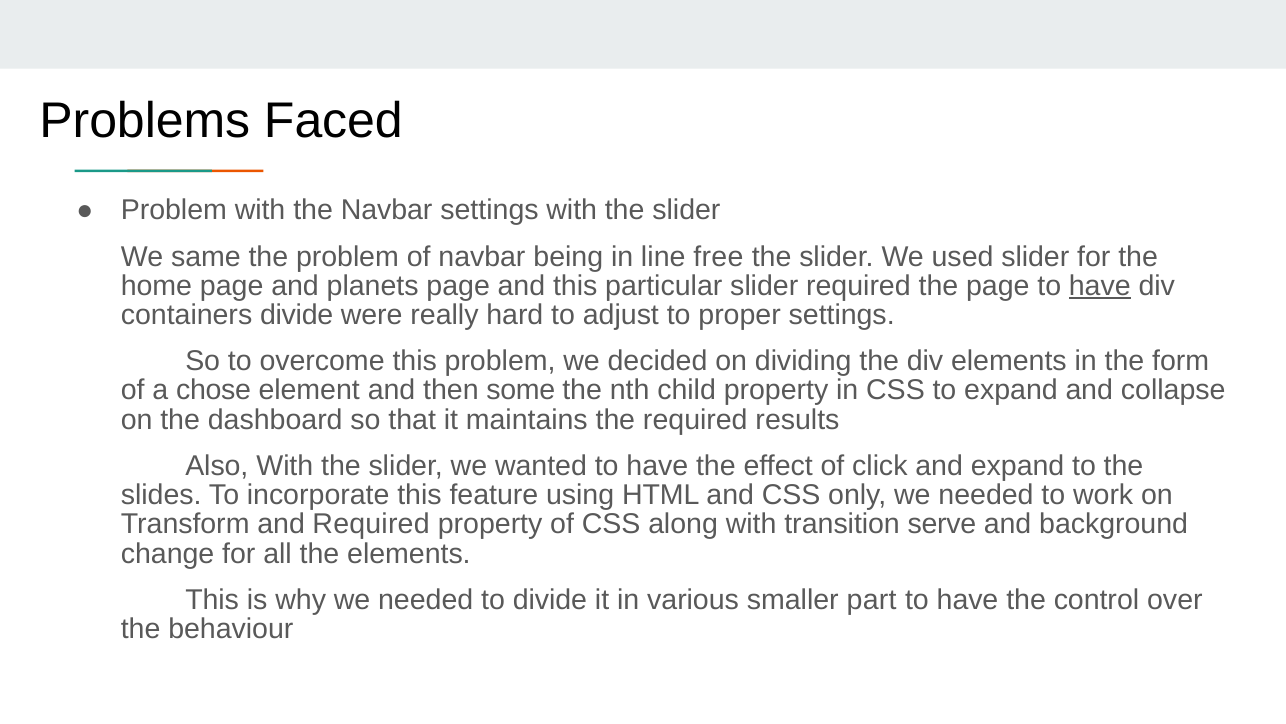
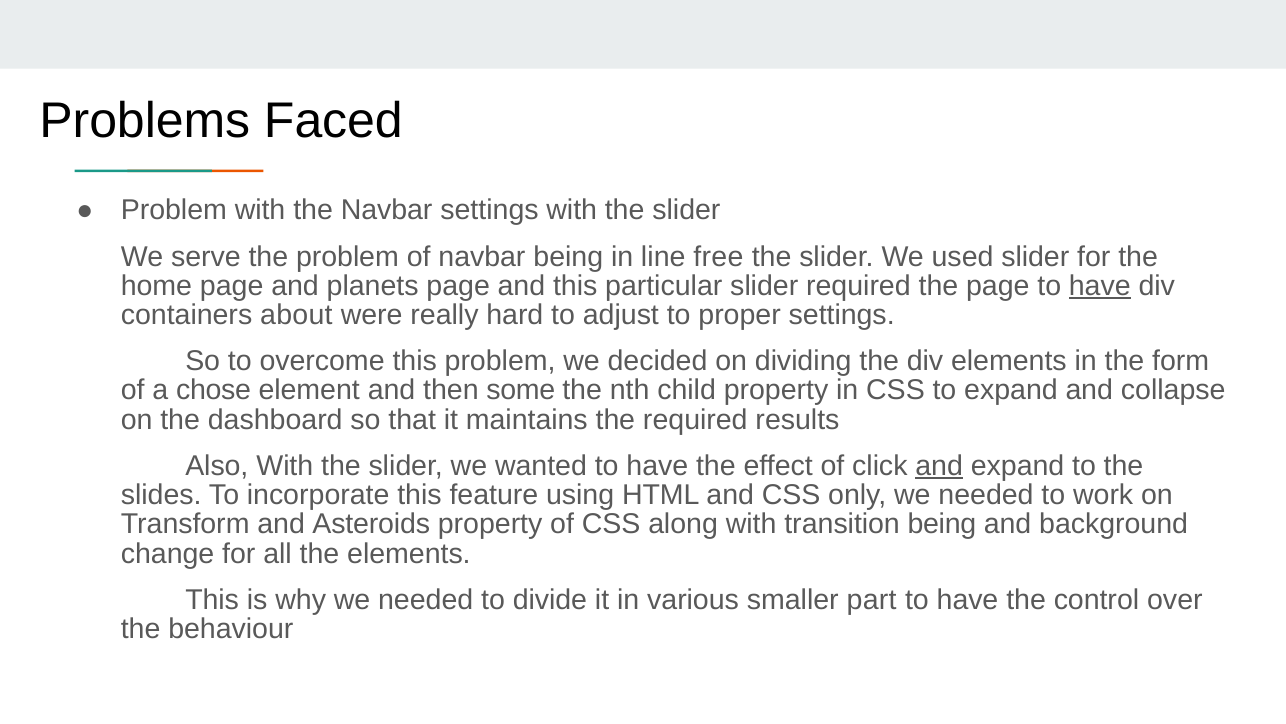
same: same -> serve
containers divide: divide -> about
and at (939, 466) underline: none -> present
and Required: Required -> Asteroids
transition serve: serve -> being
